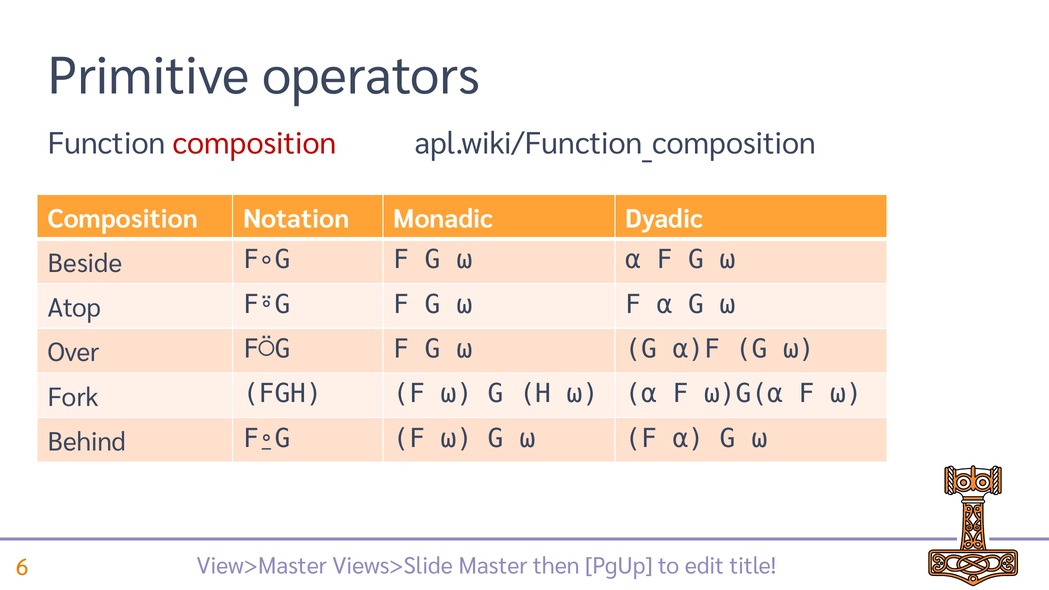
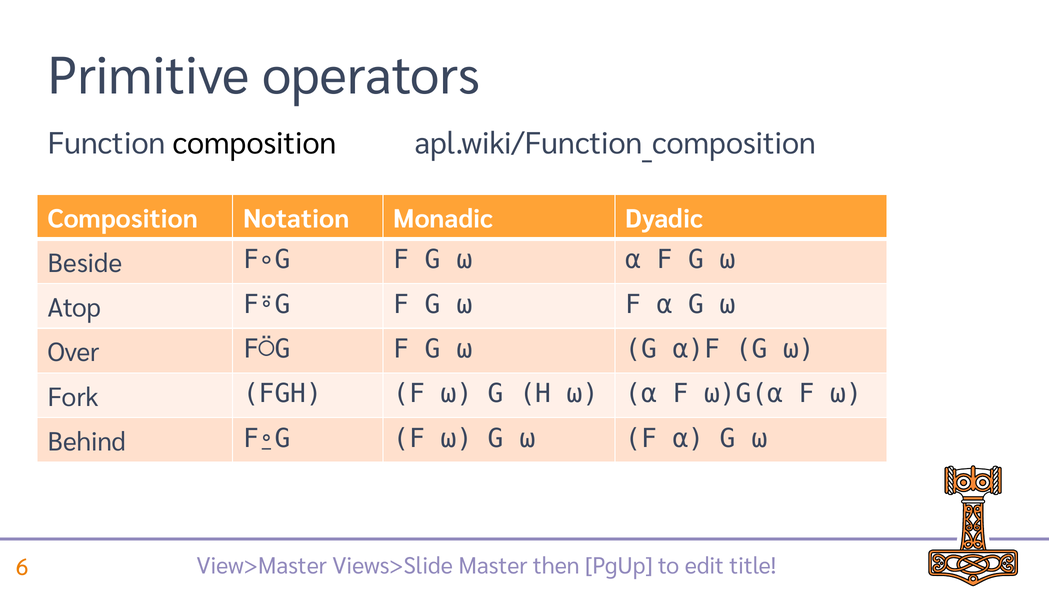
composition at (255, 144) colour: red -> black
